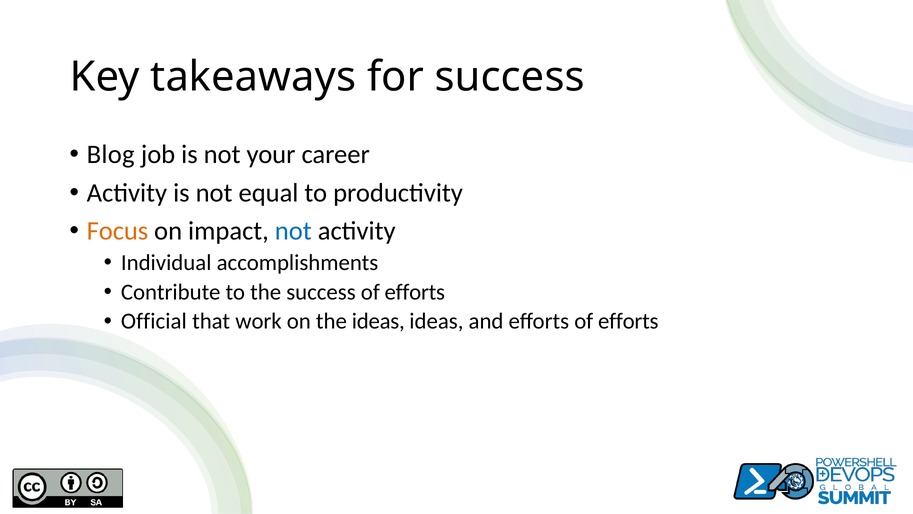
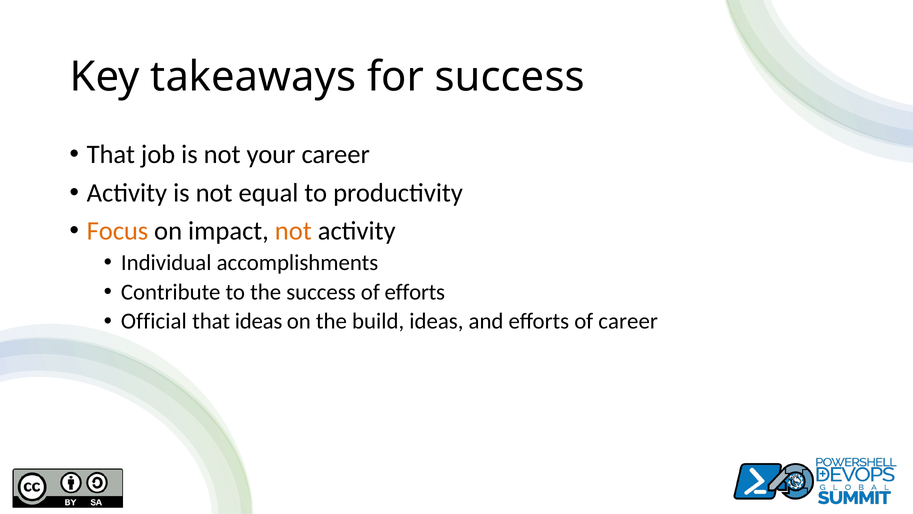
Blog at (111, 154): Blog -> That
not at (293, 231) colour: blue -> orange
that work: work -> ideas
the ideas: ideas -> build
efforts of efforts: efforts -> career
